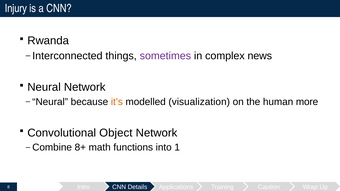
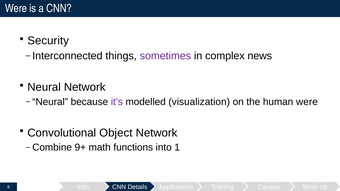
Injury at (16, 8): Injury -> Were
Rwanda: Rwanda -> Security
it’s colour: orange -> purple
human more: more -> were
8+: 8+ -> 9+
